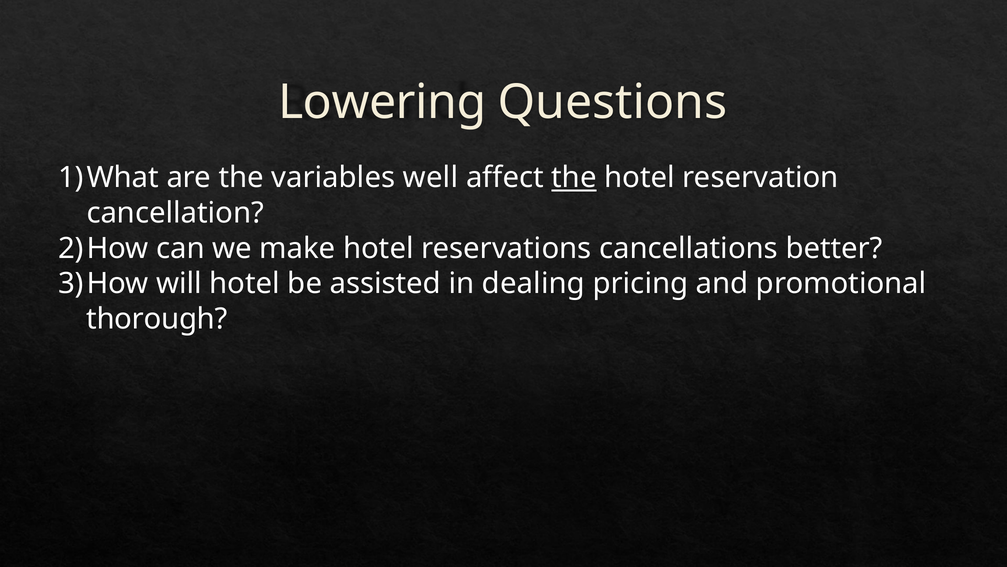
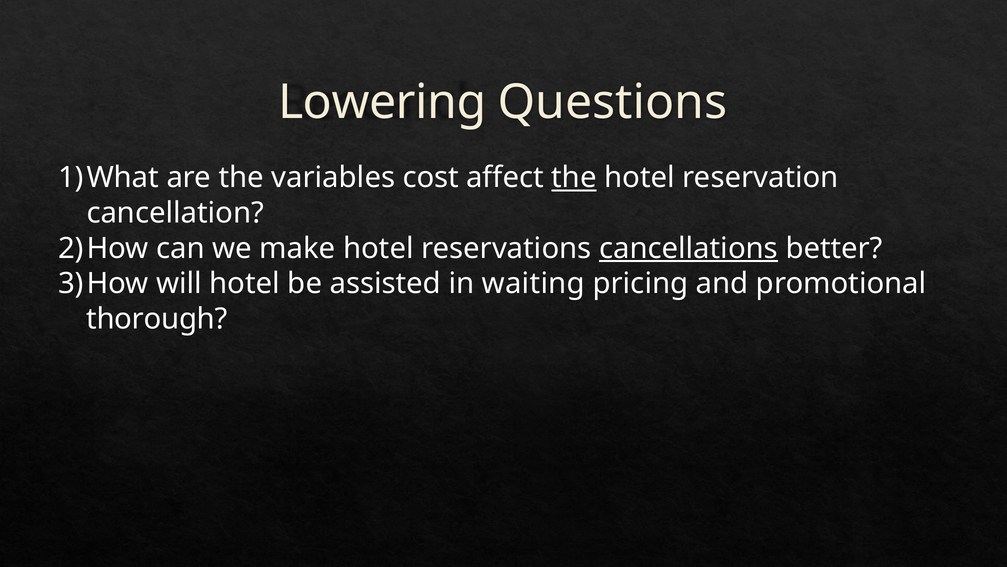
well: well -> cost
cancellations underline: none -> present
dealing: dealing -> waiting
